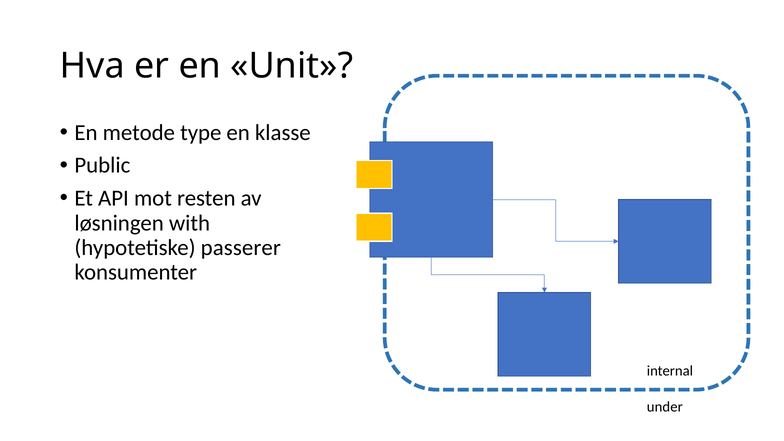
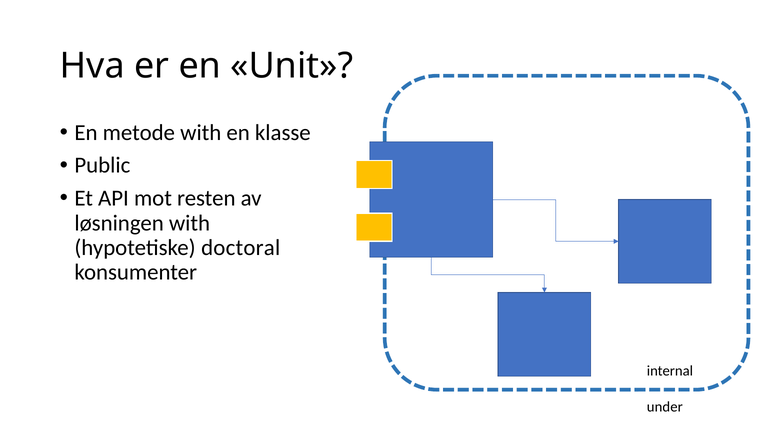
metode type: type -> with
passerer: passerer -> doctoral
